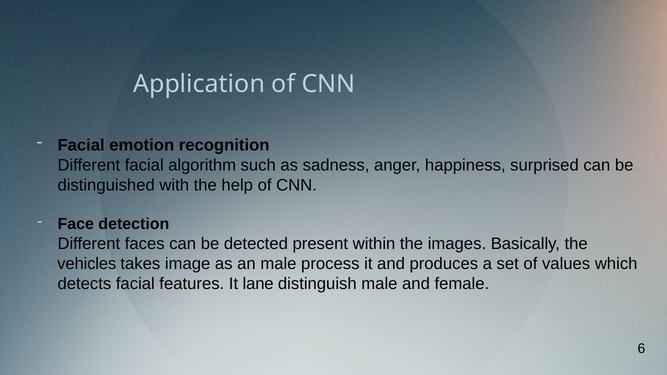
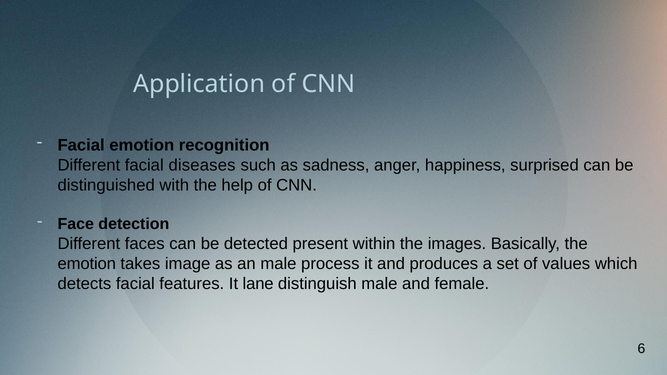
algorithm: algorithm -> diseases
vehicles at (87, 264): vehicles -> emotion
